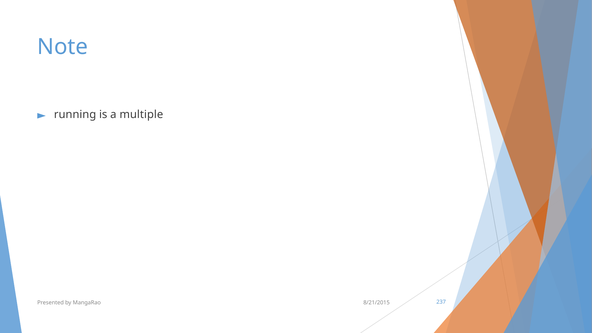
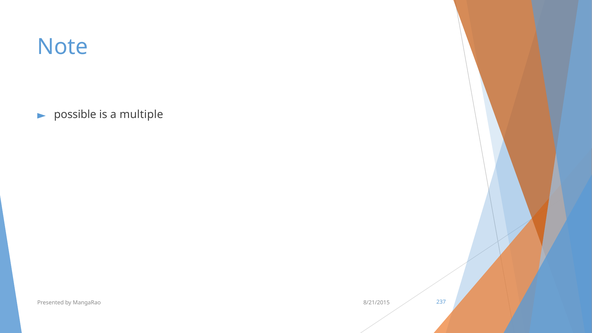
running: running -> possible
